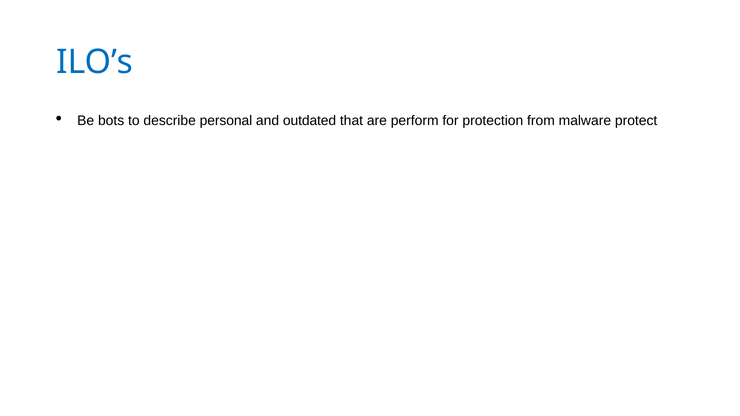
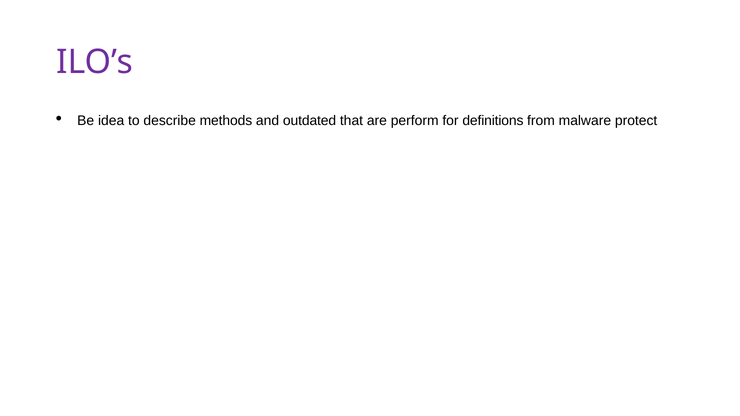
ILO’s colour: blue -> purple
bots: bots -> idea
personal: personal -> methods
protection: protection -> definitions
